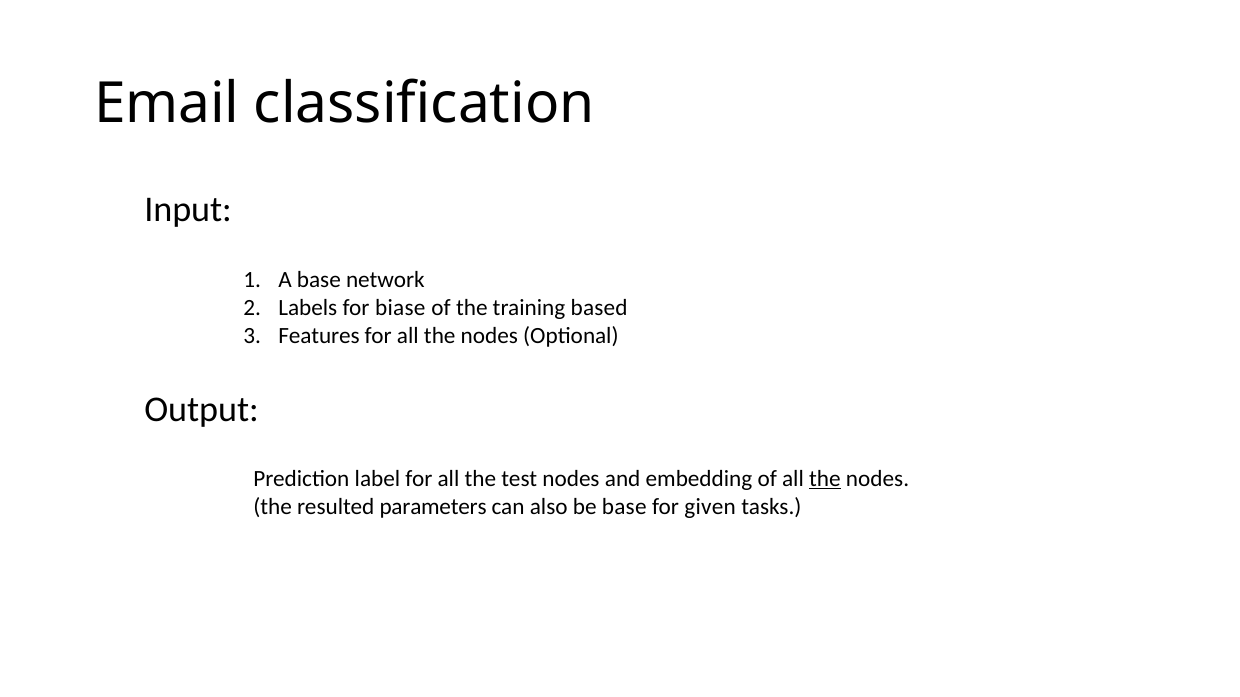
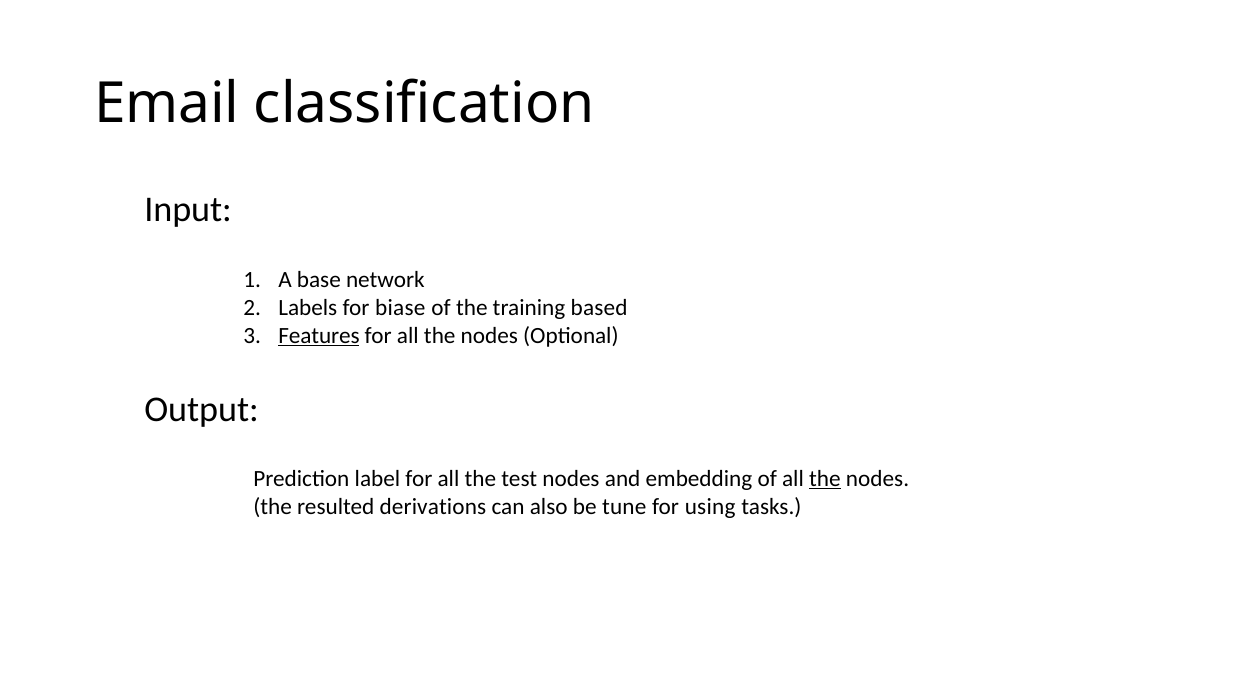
Features underline: none -> present
parameters: parameters -> derivations
be base: base -> tune
given: given -> using
